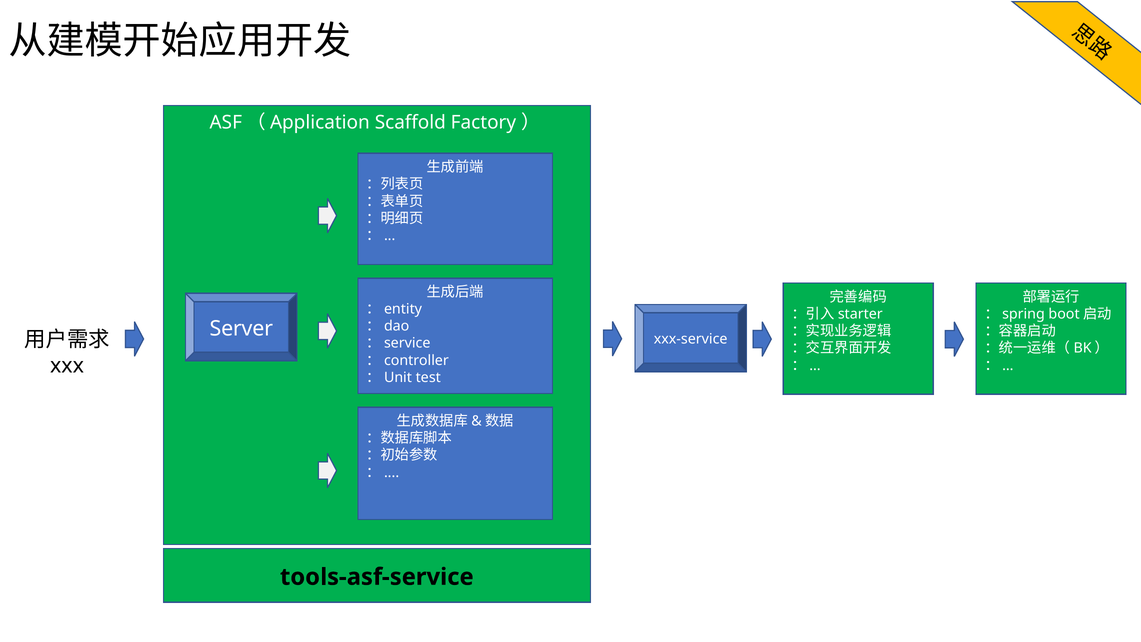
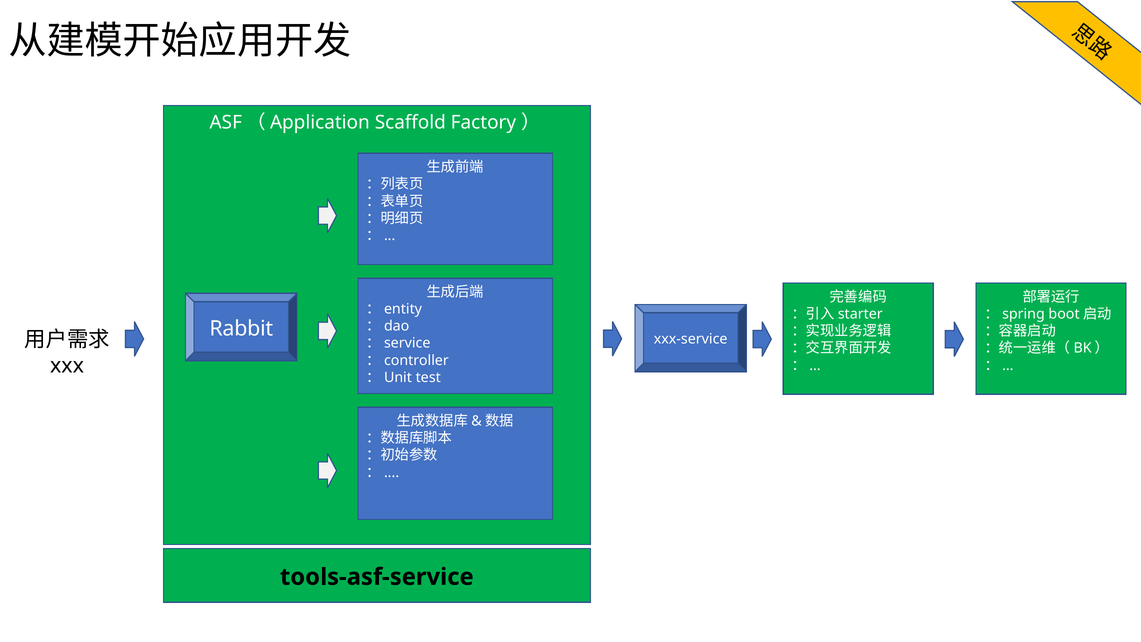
Server: Server -> Rabbit
